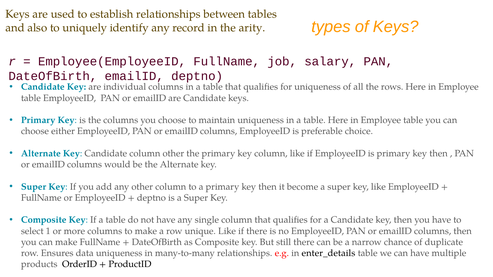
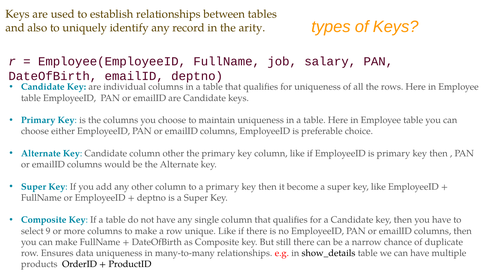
1: 1 -> 9
enter_details: enter_details -> show_details
